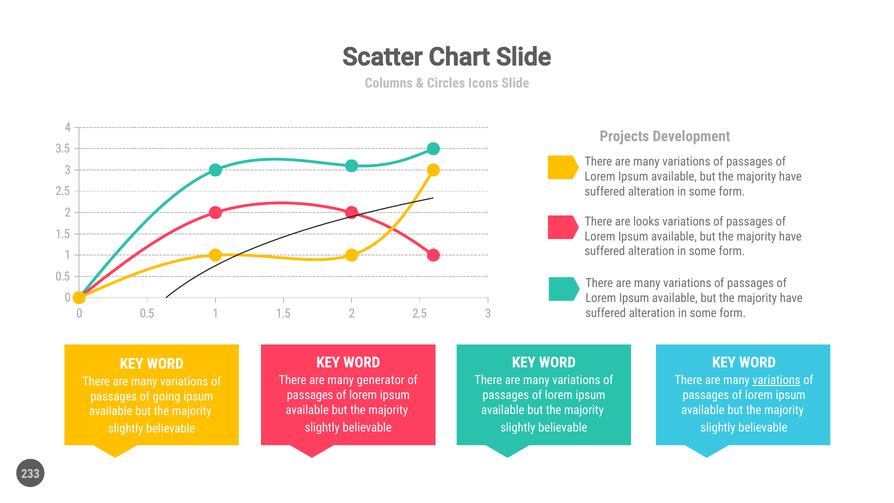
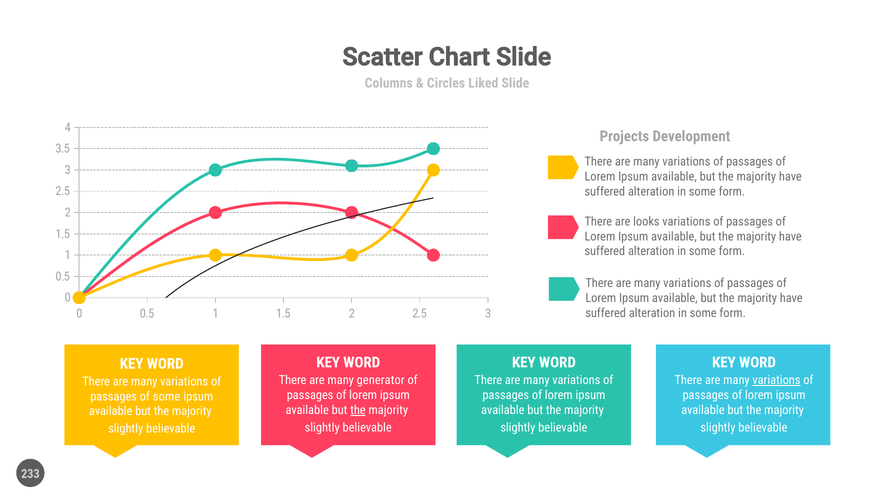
Icons: Icons -> Liked
of going: going -> some
the at (358, 410) underline: none -> present
